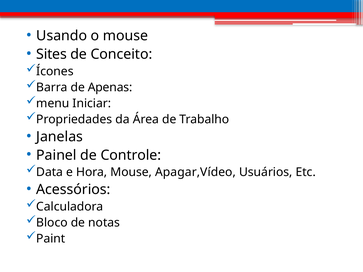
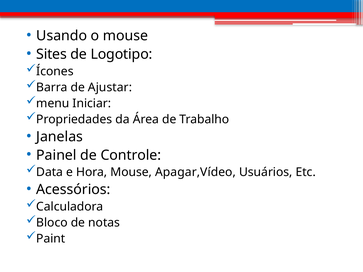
Conceito: Conceito -> Logotipo
Apenas: Apenas -> Ajustar
